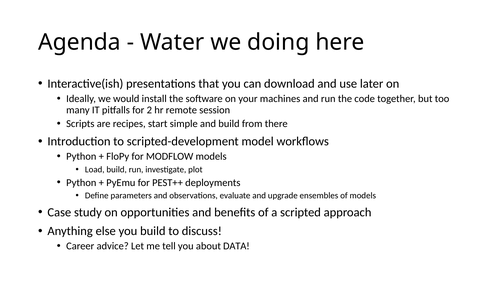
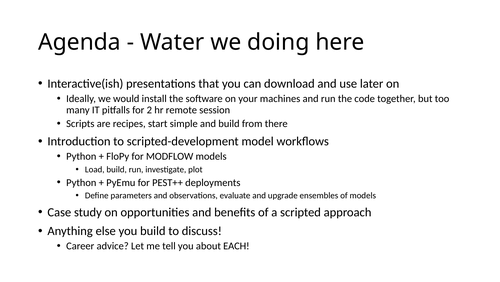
DATA: DATA -> EACH
